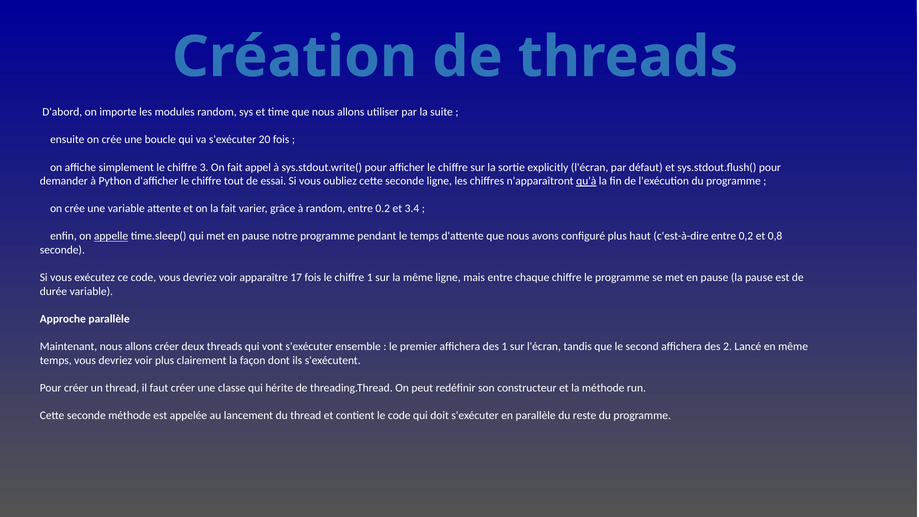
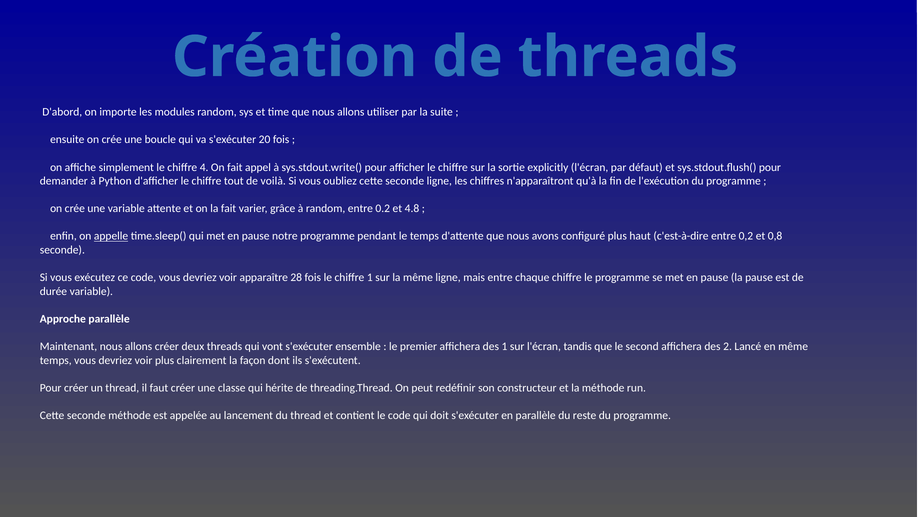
3: 3 -> 4
essai: essai -> voilà
qu'à underline: present -> none
3.4: 3.4 -> 4.8
17: 17 -> 28
